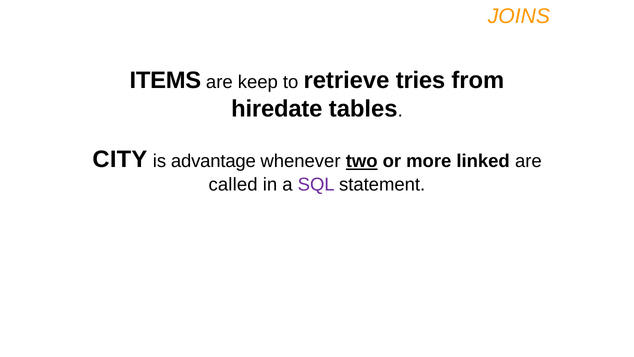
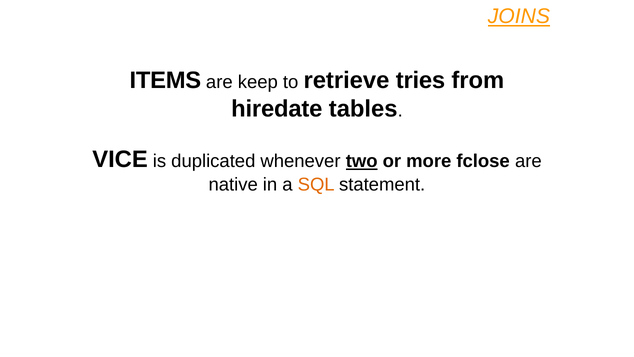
JOINS underline: none -> present
CITY: CITY -> VICE
advantage: advantage -> duplicated
linked: linked -> fclose
called: called -> native
SQL colour: purple -> orange
